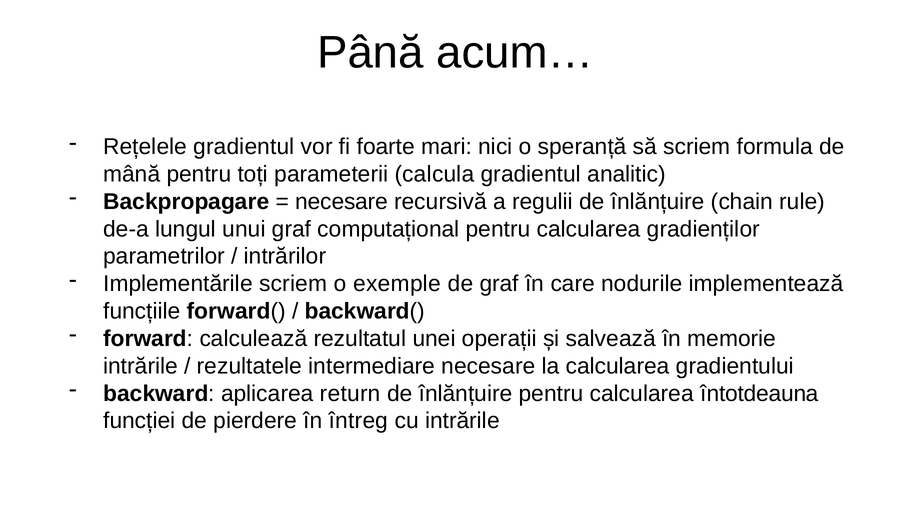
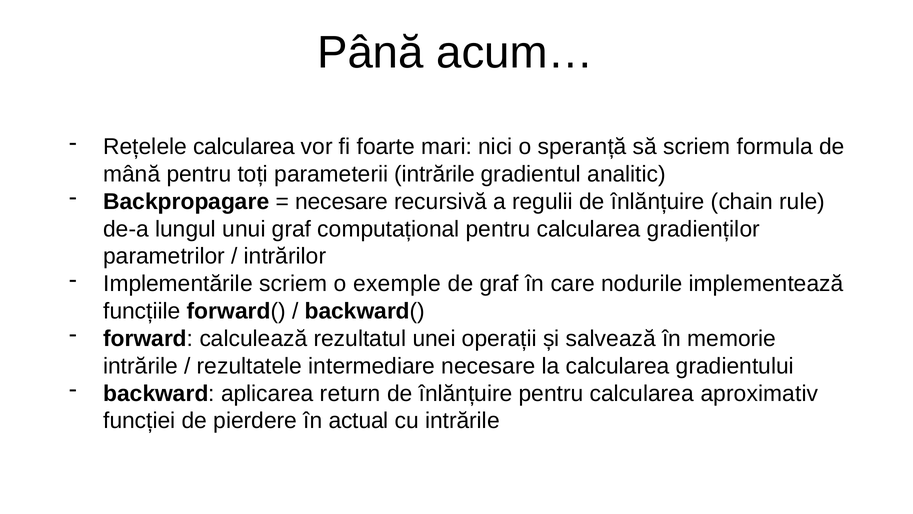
Rețelele gradientul: gradientul -> calcularea
parameterii calcula: calcula -> intrările
întotdeauna: întotdeauna -> aproximativ
întreg: întreg -> actual
